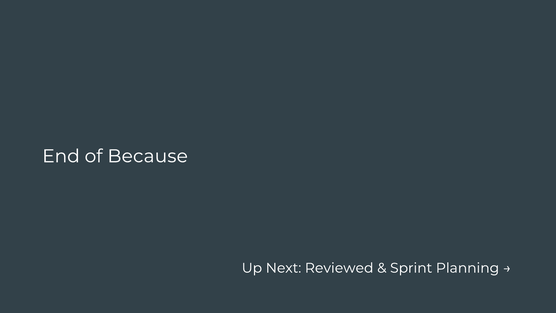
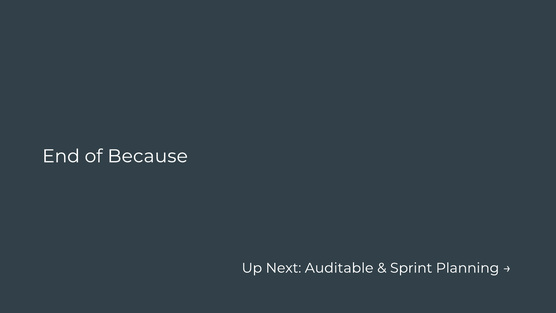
Reviewed: Reviewed -> Auditable
